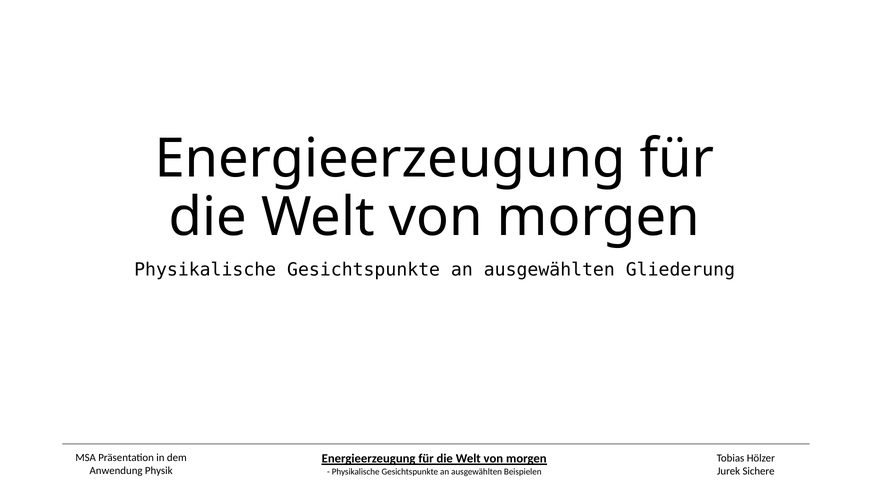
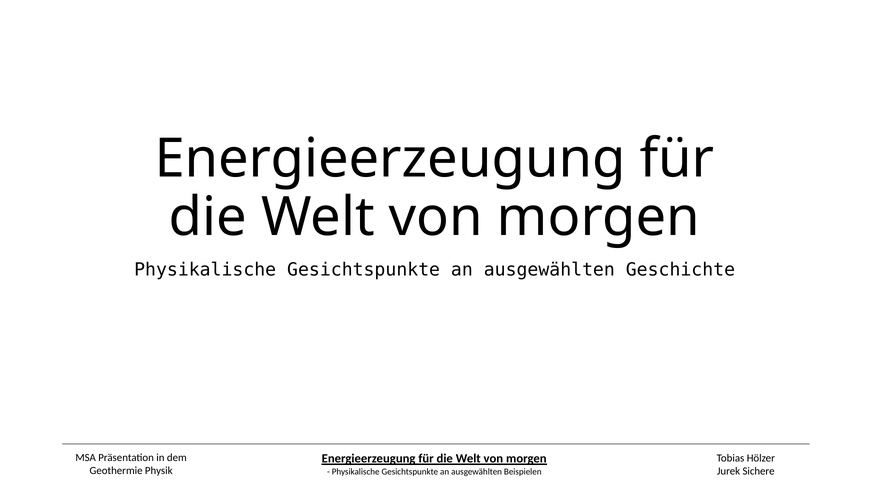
Gliederung: Gliederung -> Geschichte
Anwendung: Anwendung -> Geothermie
